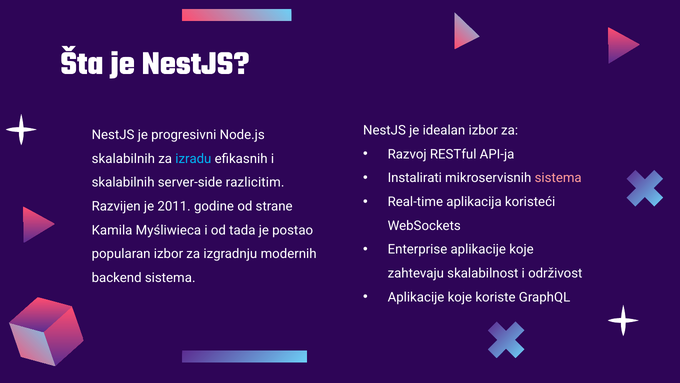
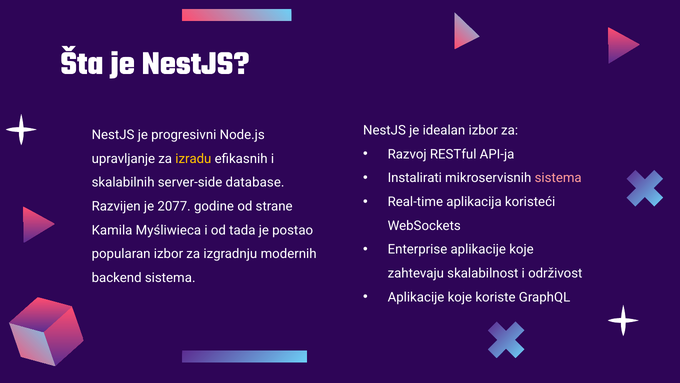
skalabilnih at (123, 159): skalabilnih -> upravljanje
izradu colour: light blue -> yellow
razlicitim: razlicitim -> database
2011: 2011 -> 2077
